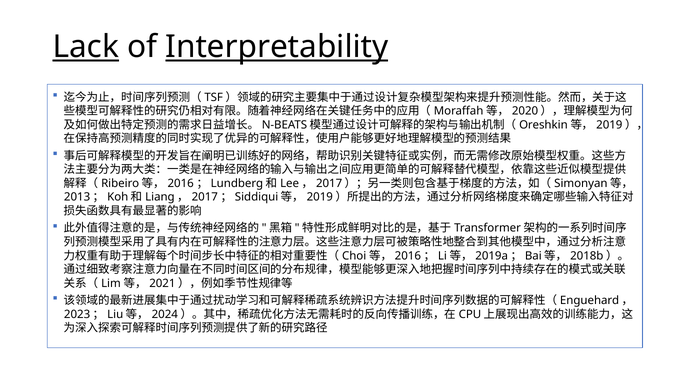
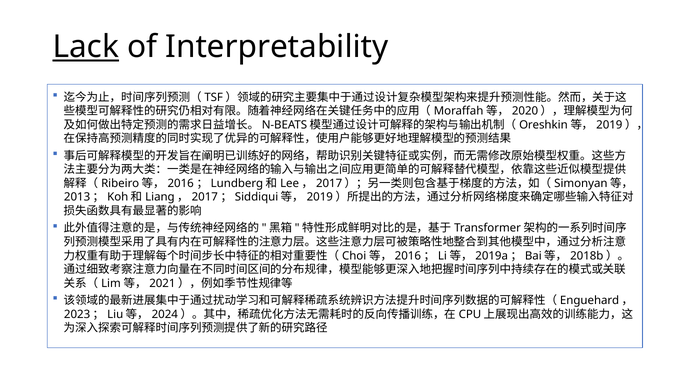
Interpretability underline: present -> none
